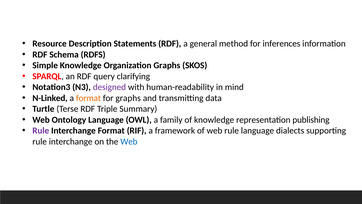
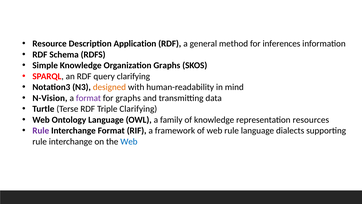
Statements: Statements -> Application
designed colour: purple -> orange
N-Linked: N-Linked -> N-Vision
format at (88, 98) colour: orange -> purple
Triple Summary: Summary -> Clarifying
publishing: publishing -> resources
